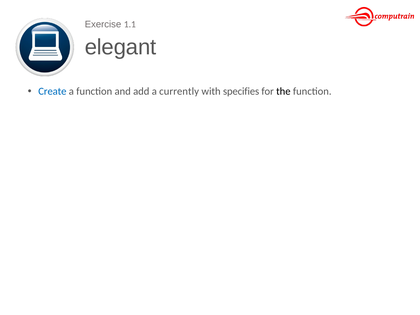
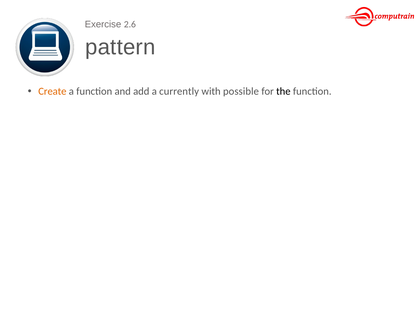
1.1: 1.1 -> 2.6
elegant: elegant -> pattern
Create colour: blue -> orange
specifies: specifies -> possible
